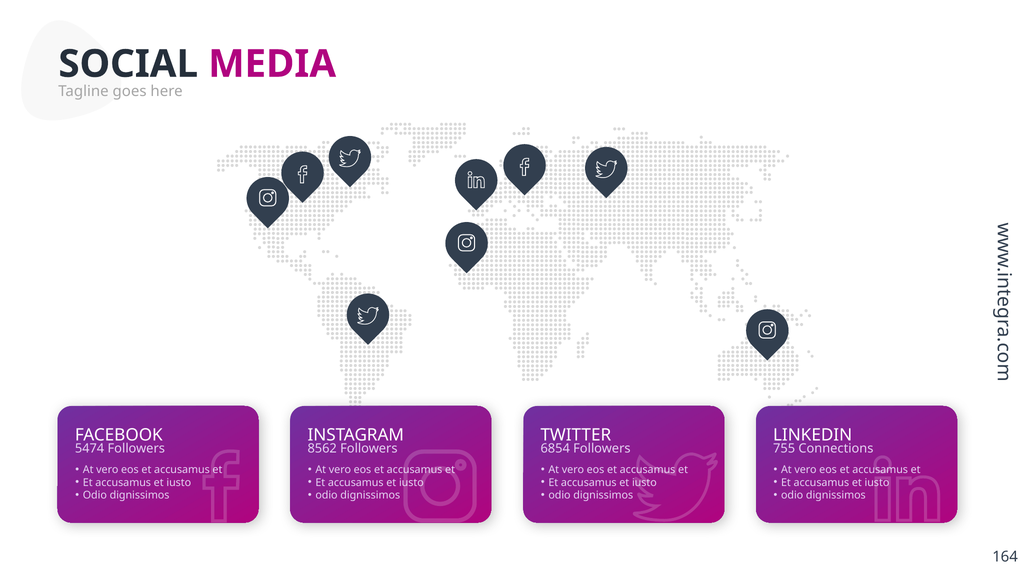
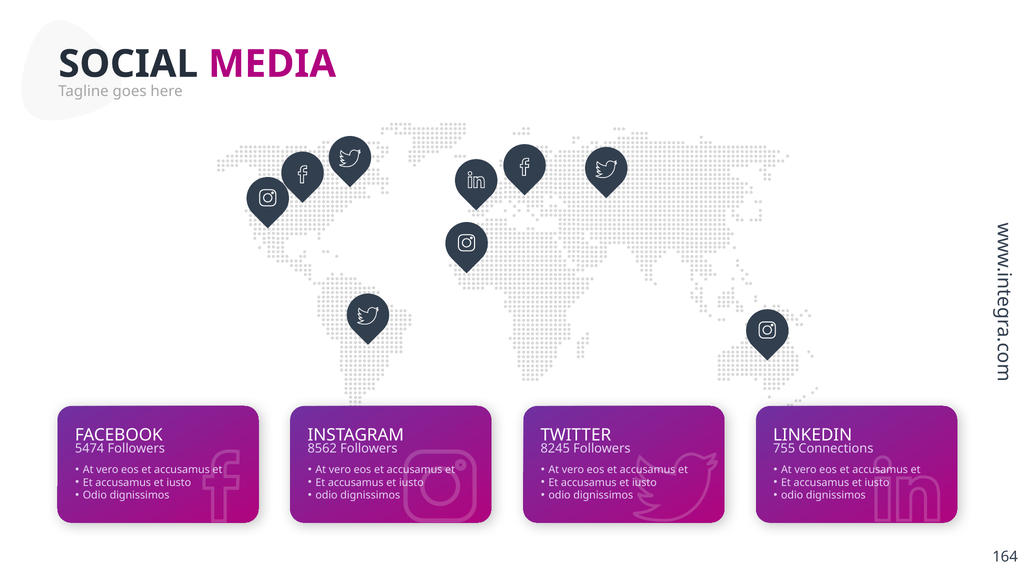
6854: 6854 -> 8245
